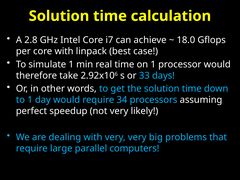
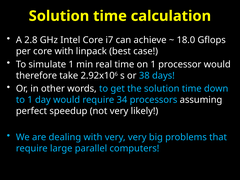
33: 33 -> 38
